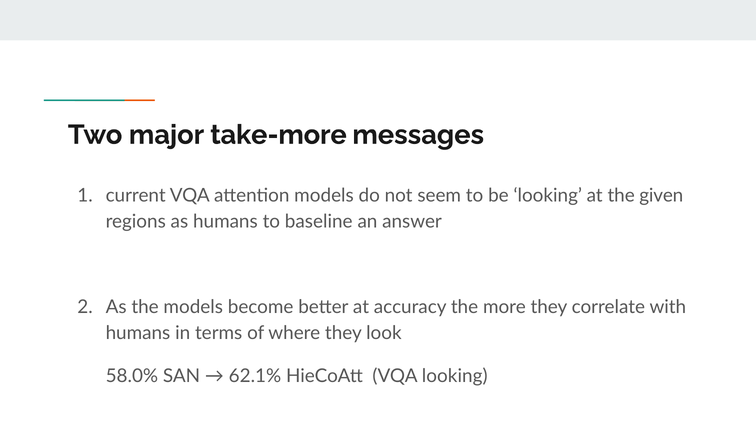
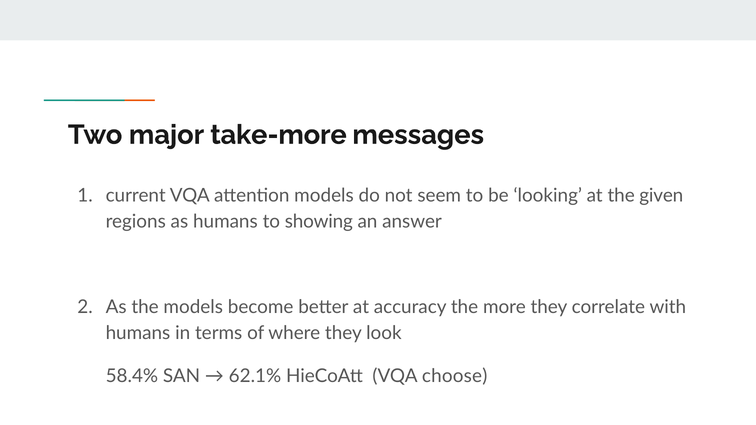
baseline: baseline -> showing
58.0%: 58.0% -> 58.4%
VQA looking: looking -> choose
